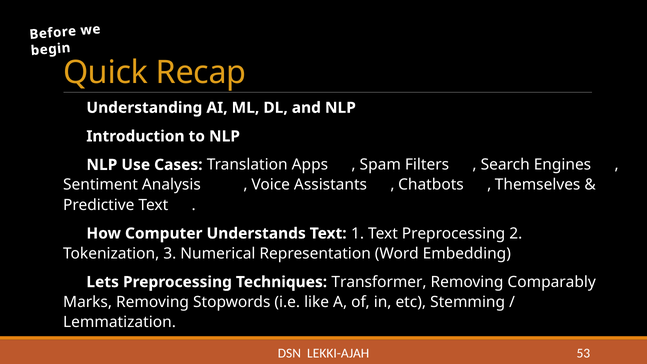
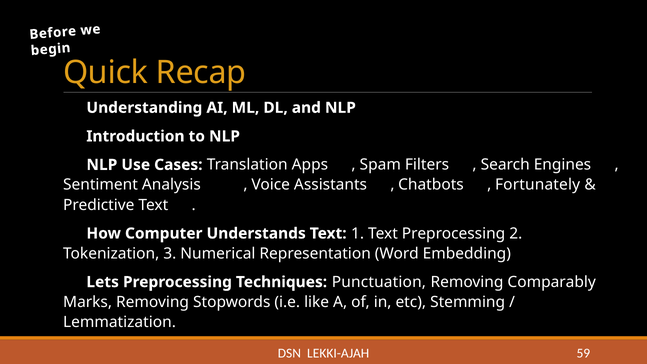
Themselves: Themselves -> Fortunately
Transformer: Transformer -> Punctuation
53: 53 -> 59
